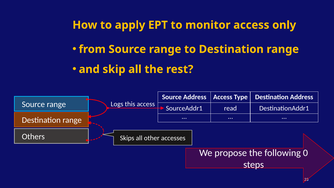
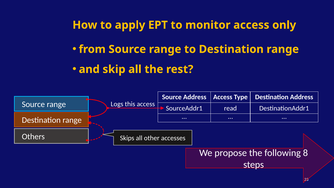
0: 0 -> 8
